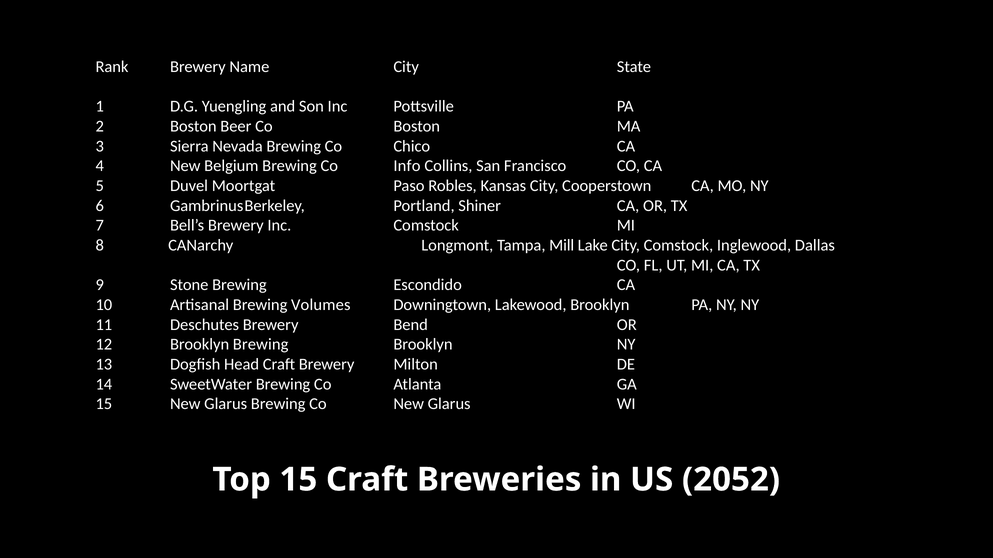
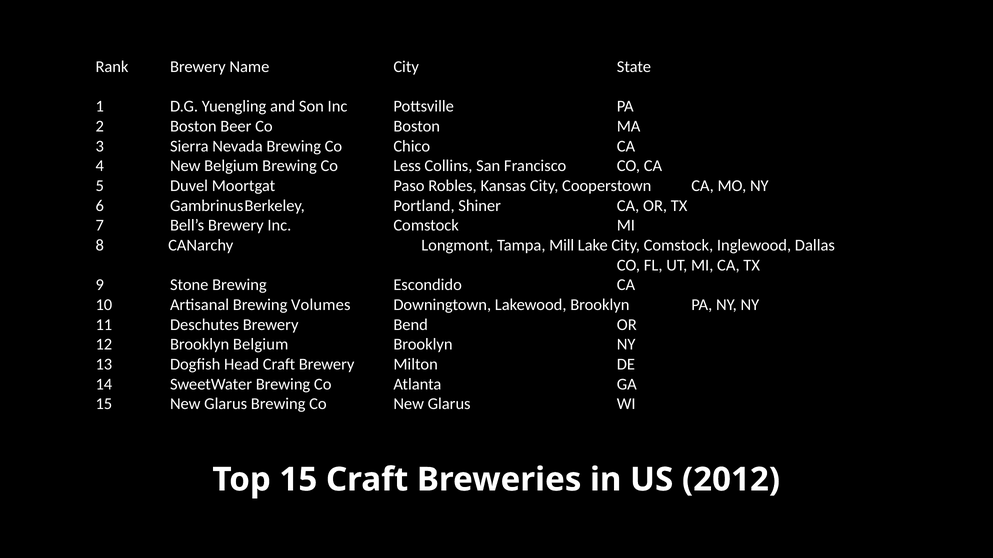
Info: Info -> Less
Brooklyn Brewing: Brewing -> Belgium
2052: 2052 -> 2012
